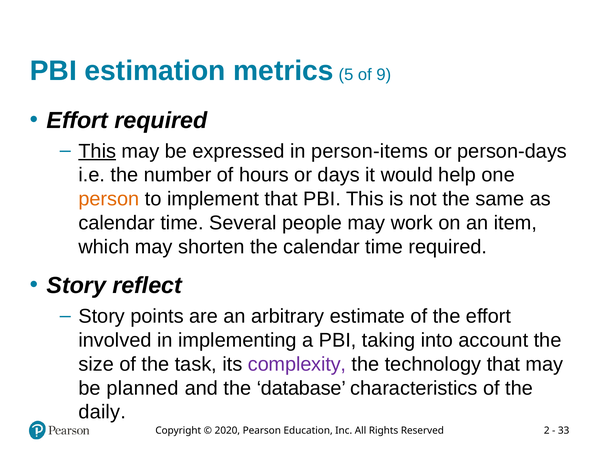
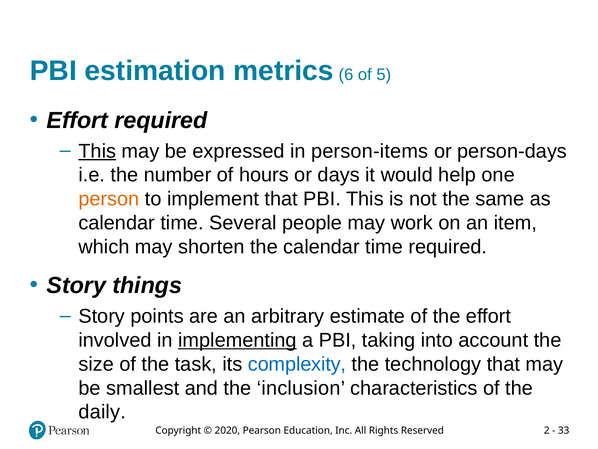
5: 5 -> 6
9: 9 -> 5
reflect: reflect -> things
implementing underline: none -> present
complexity colour: purple -> blue
planned: planned -> smallest
database: database -> inclusion
